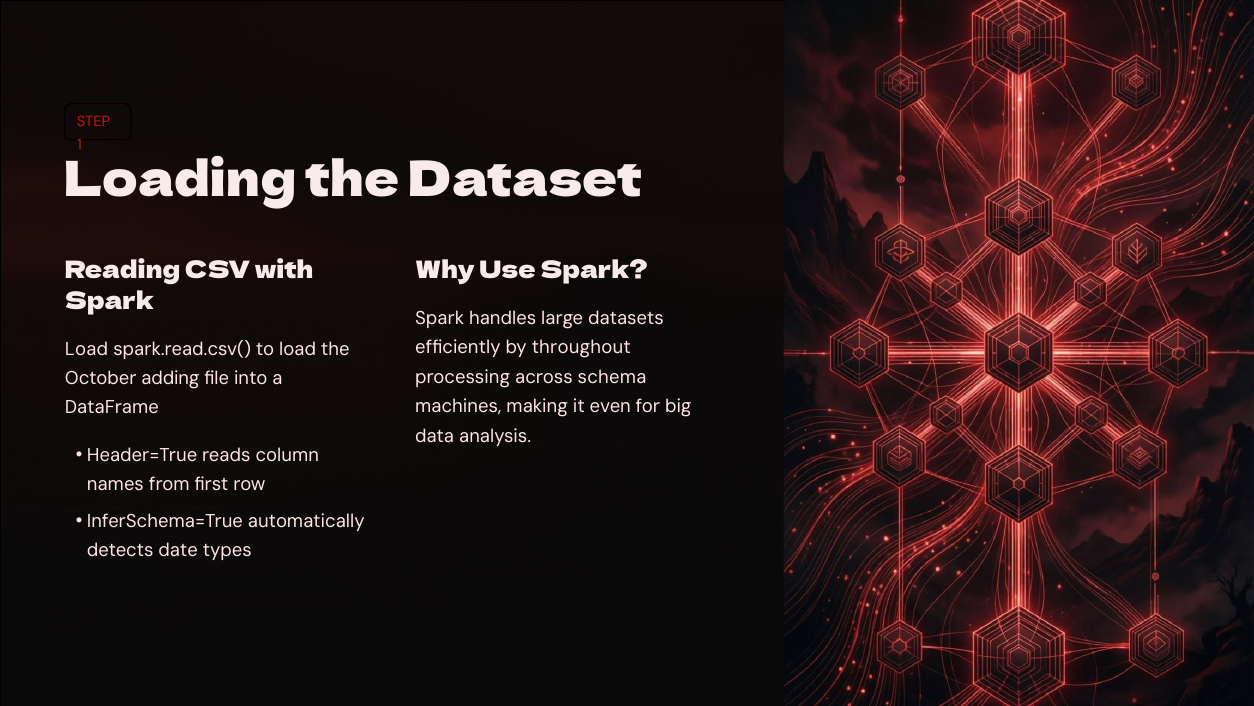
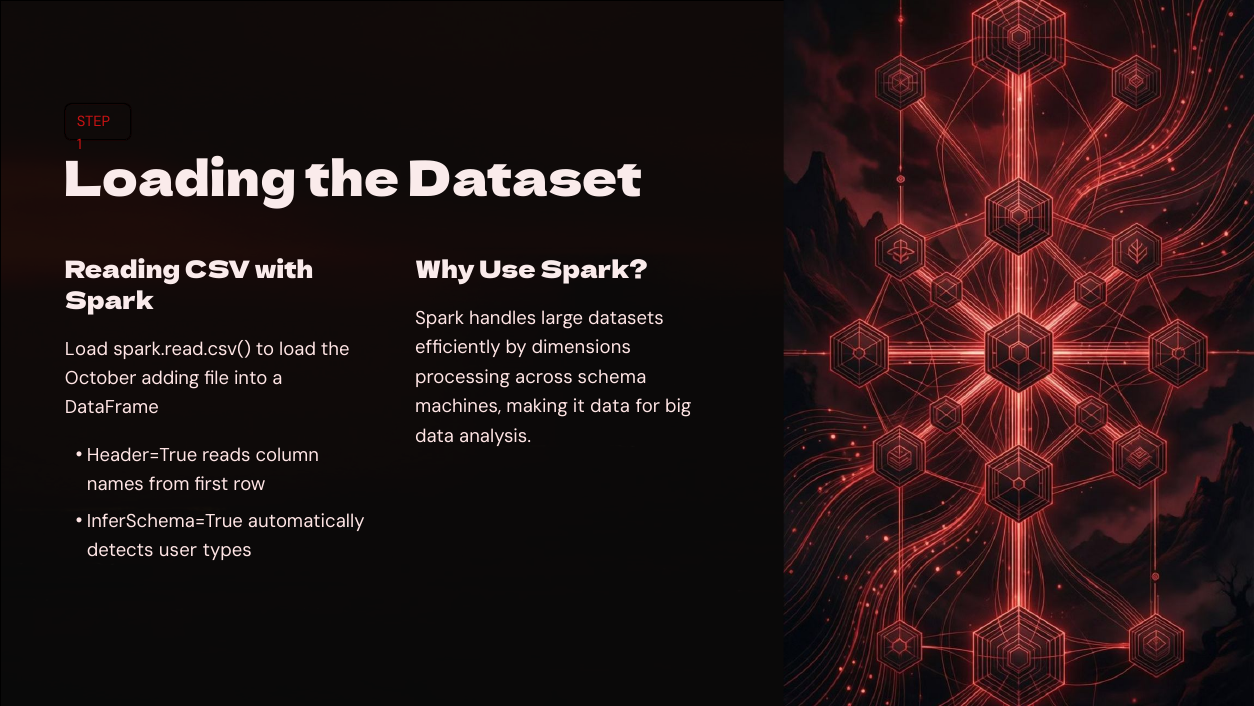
throughout: throughout -> dimensions
it even: even -> data
date: date -> user
